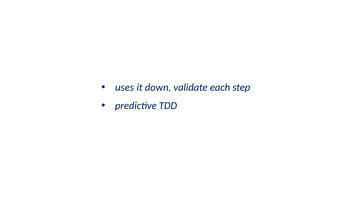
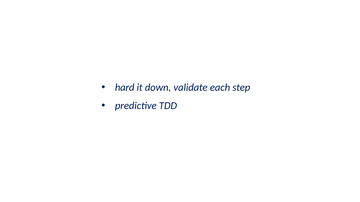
uses: uses -> hard
